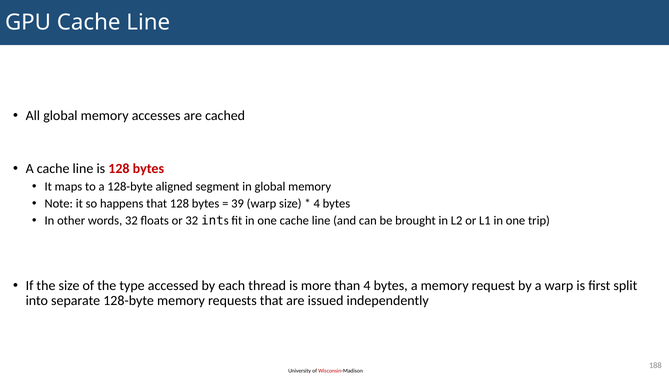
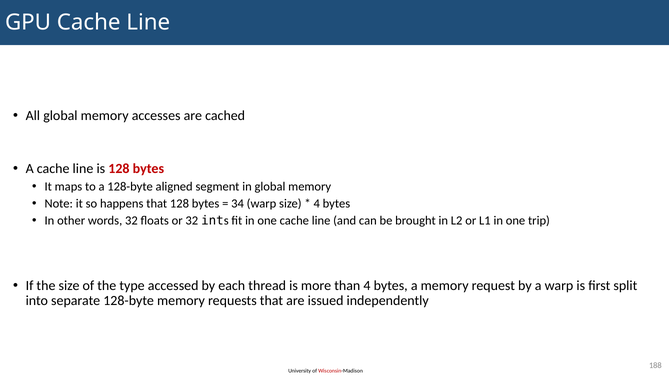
39: 39 -> 34
